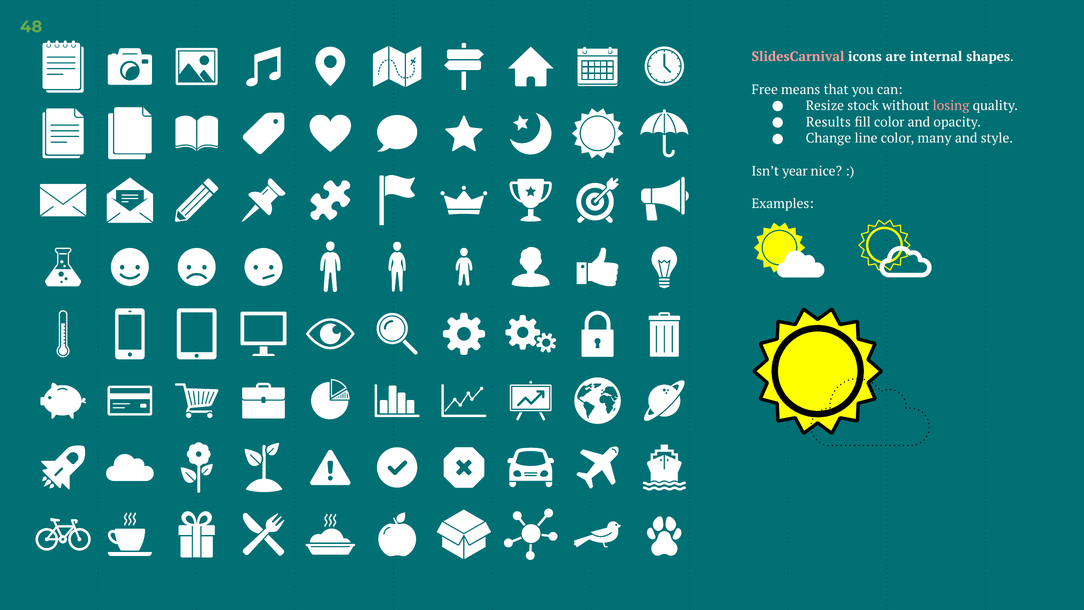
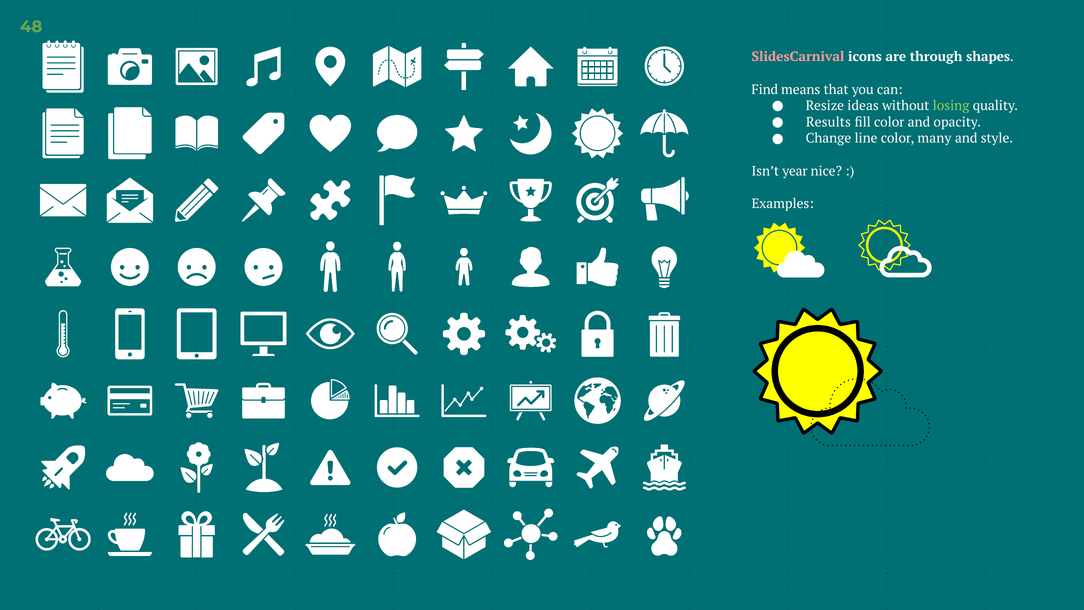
internal: internal -> through
Free: Free -> Find
stock: stock -> ideas
losing colour: pink -> light green
